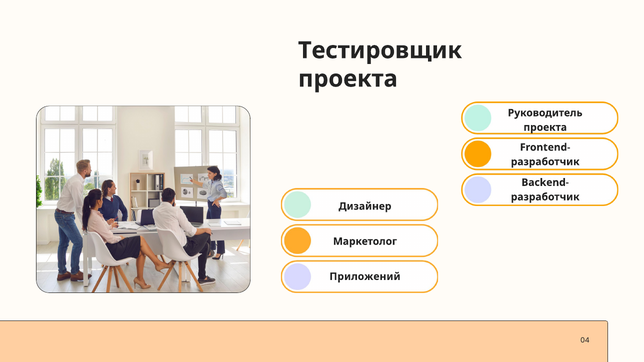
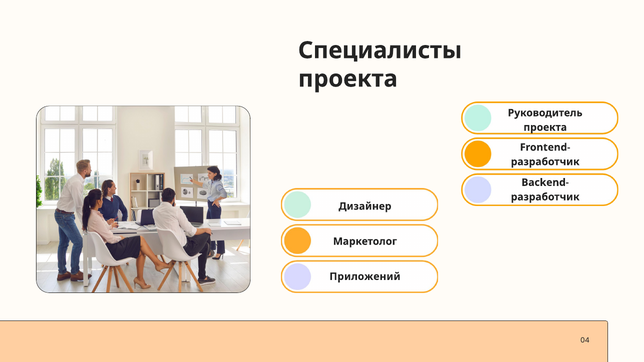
Тестировщик: Тестировщик -> Специалисты
